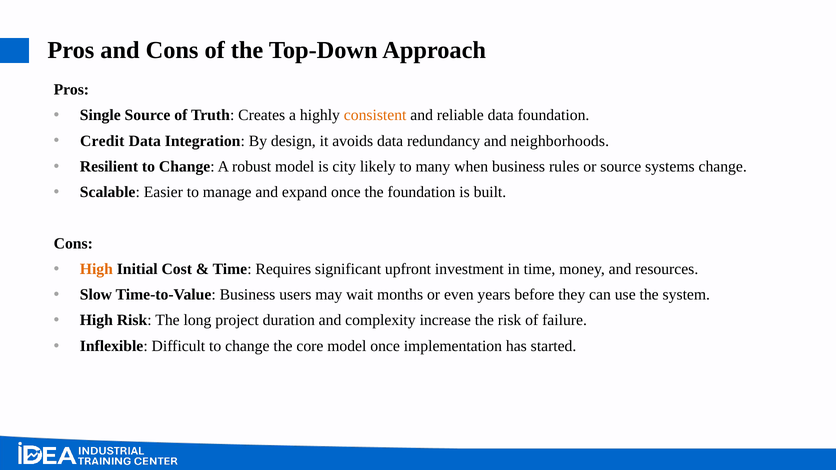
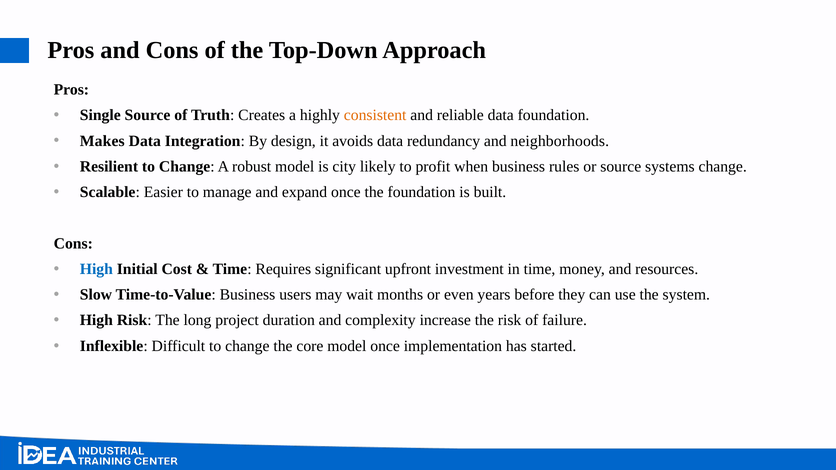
Credit: Credit -> Makes
many: many -> profit
High at (96, 269) colour: orange -> blue
